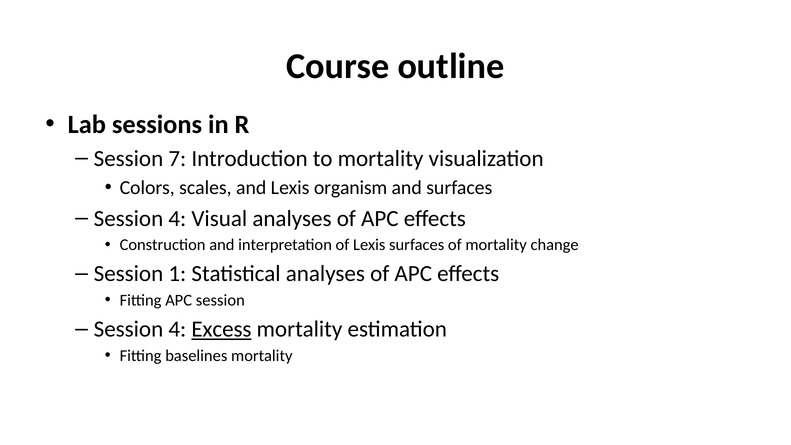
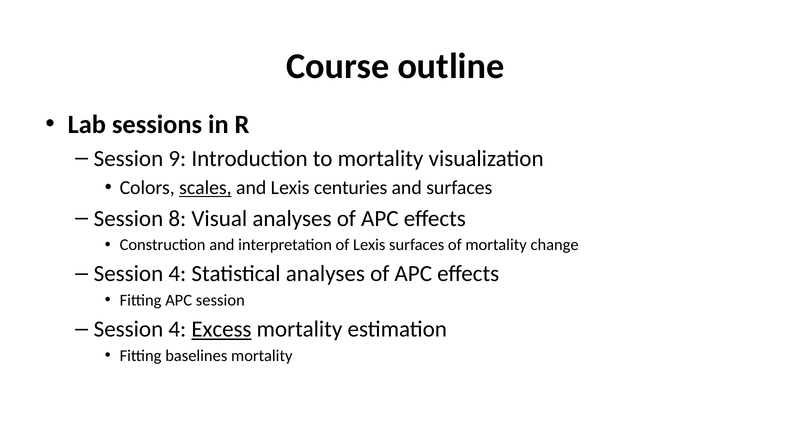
7: 7 -> 9
scales underline: none -> present
organism: organism -> centuries
4 at (177, 218): 4 -> 8
1 at (177, 274): 1 -> 4
